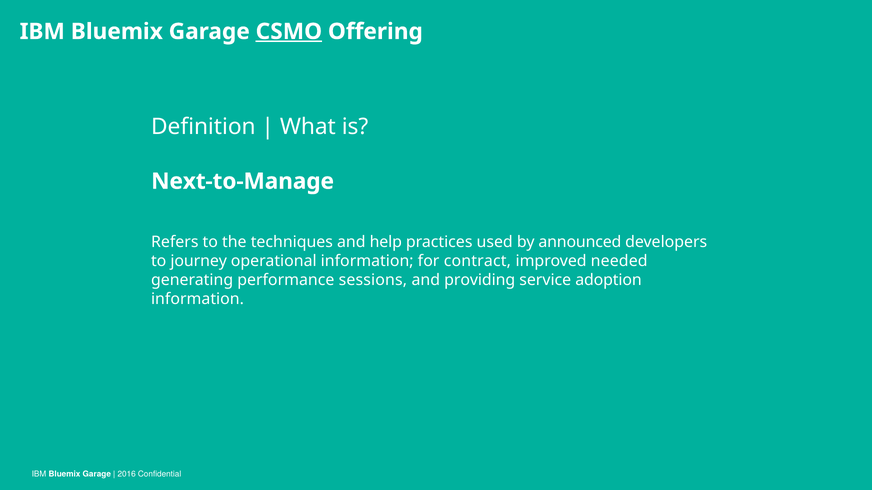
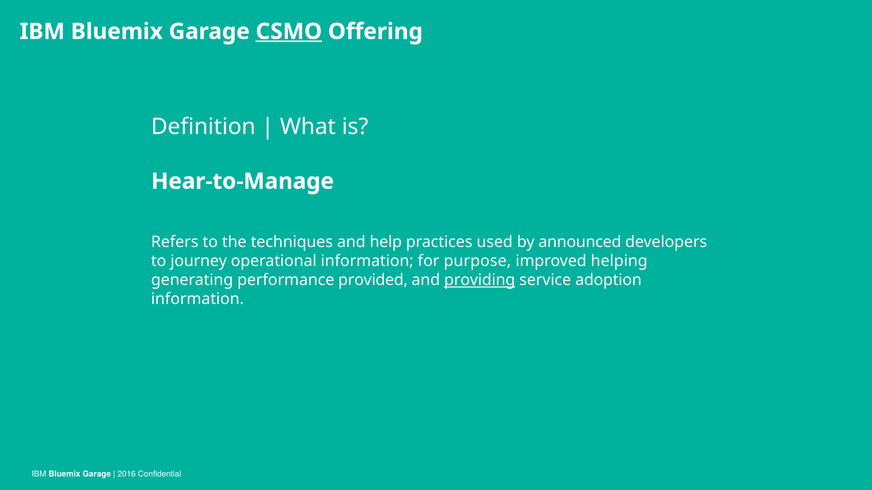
Next-to-Manage: Next-to-Manage -> Hear-to-Manage
contract: contract -> purpose
needed: needed -> helping
sessions: sessions -> provided
providing underline: none -> present
